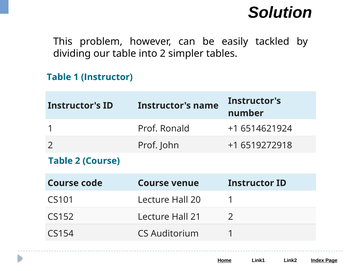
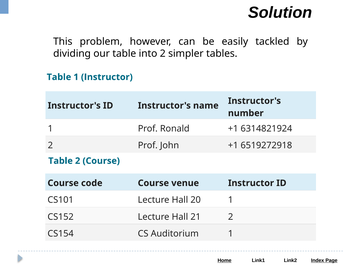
6514621924: 6514621924 -> 6314821924
